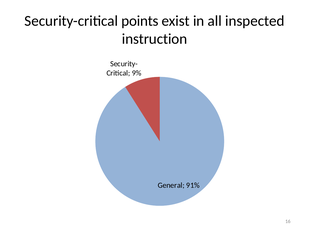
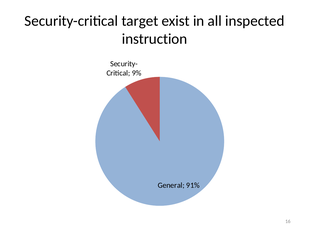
points: points -> target
